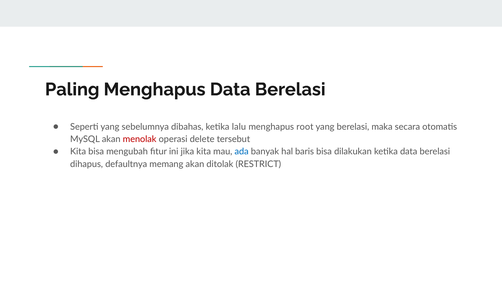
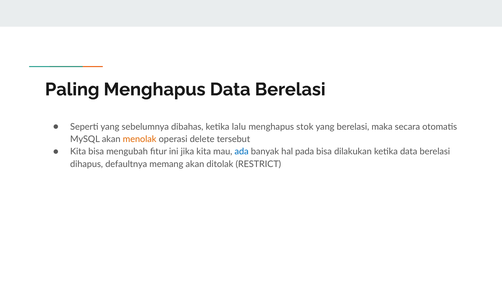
root: root -> stok
menolak colour: red -> orange
baris: baris -> pada
